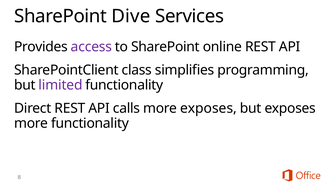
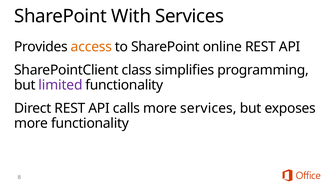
Dive: Dive -> With
access colour: purple -> orange
more exposes: exposes -> services
